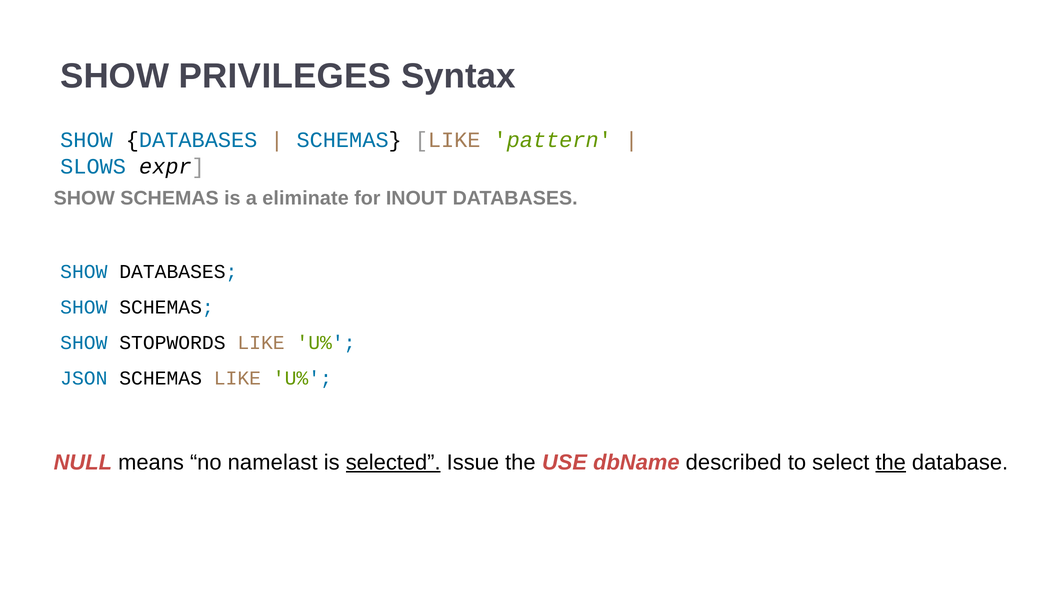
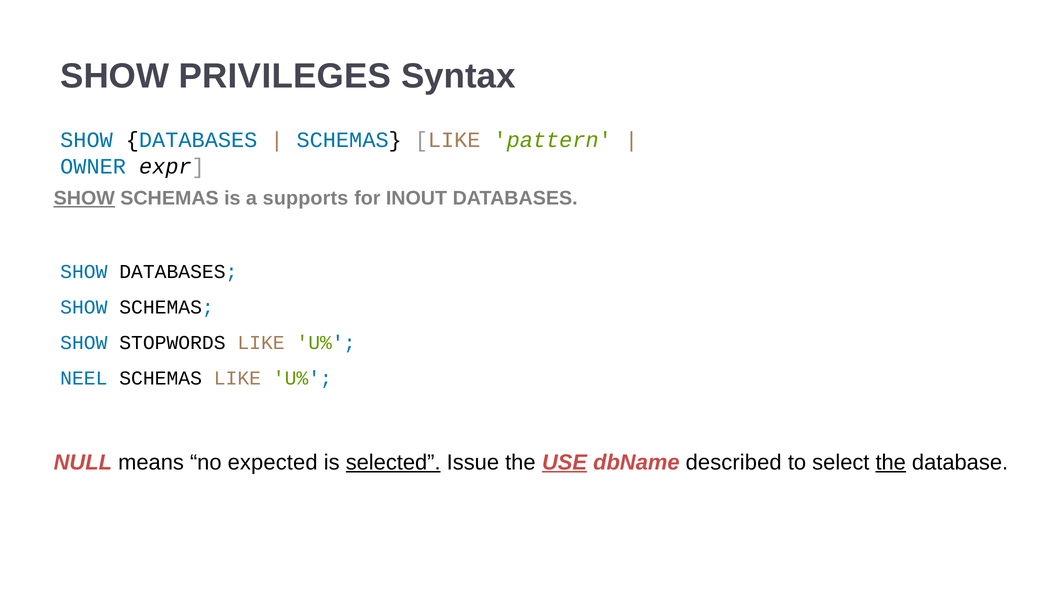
SLOWS: SLOWS -> OWNER
SHOW at (84, 198) underline: none -> present
eliminate: eliminate -> supports
JSON: JSON -> NEEL
namelast: namelast -> expected
USE underline: none -> present
